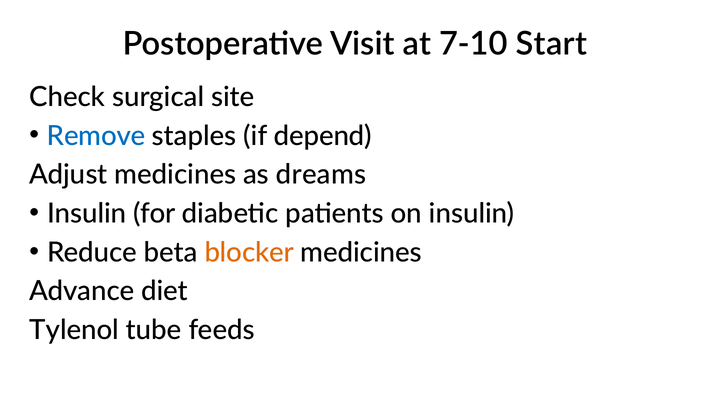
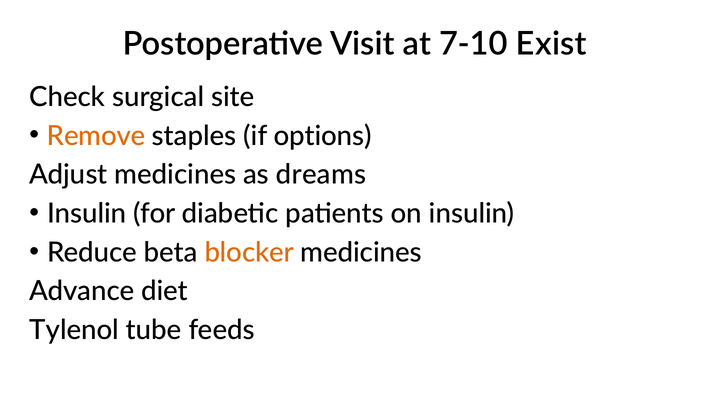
Start: Start -> Exist
Remove colour: blue -> orange
depend: depend -> options
